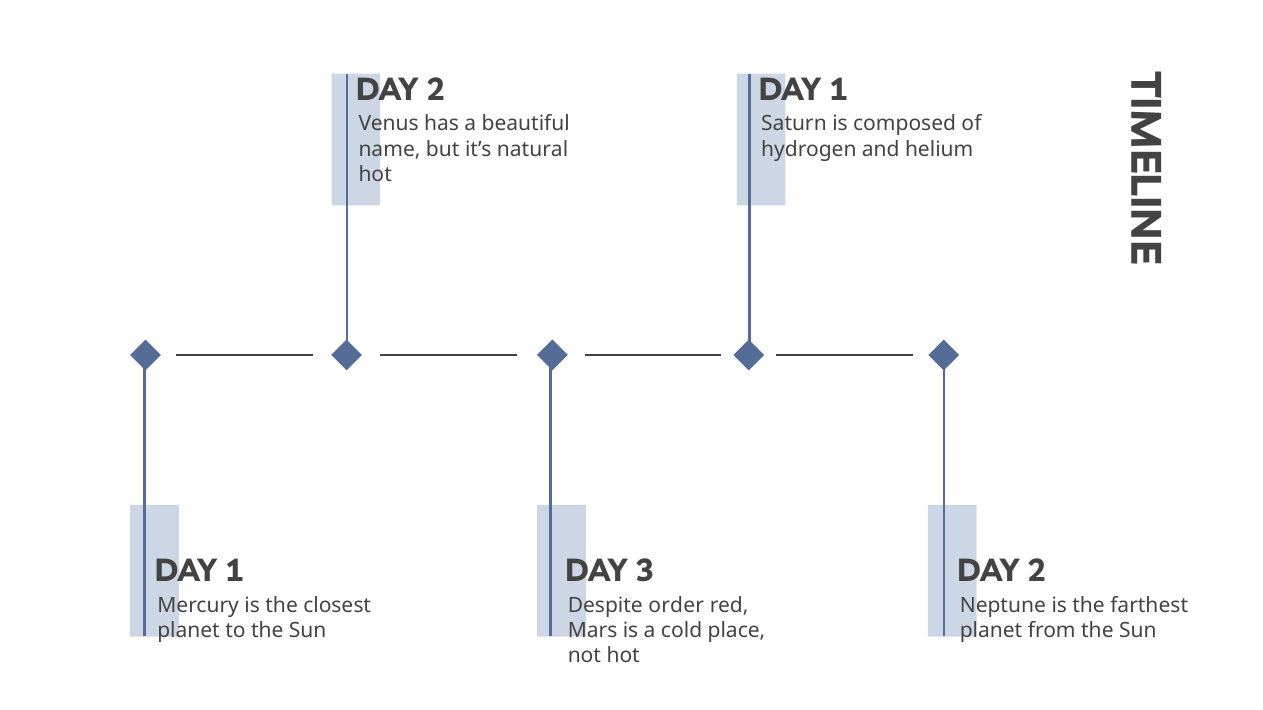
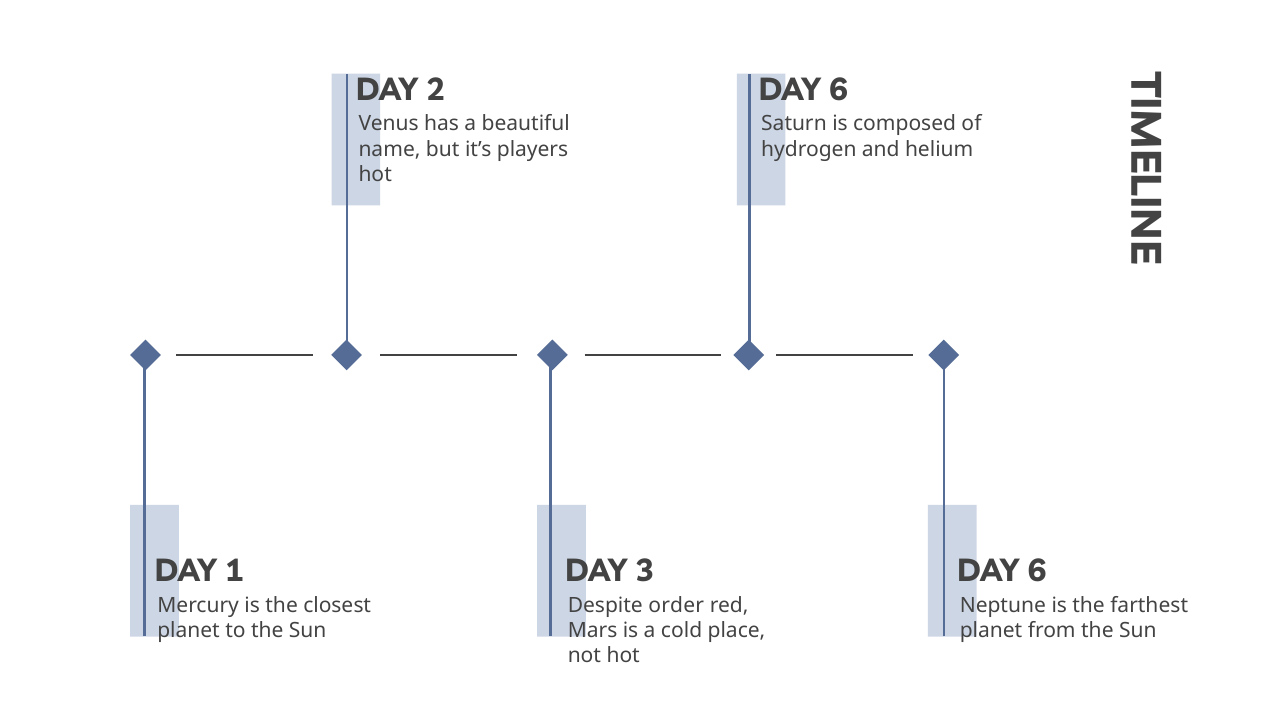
1 at (838, 90): 1 -> 6
natural: natural -> players
2 at (1037, 572): 2 -> 6
